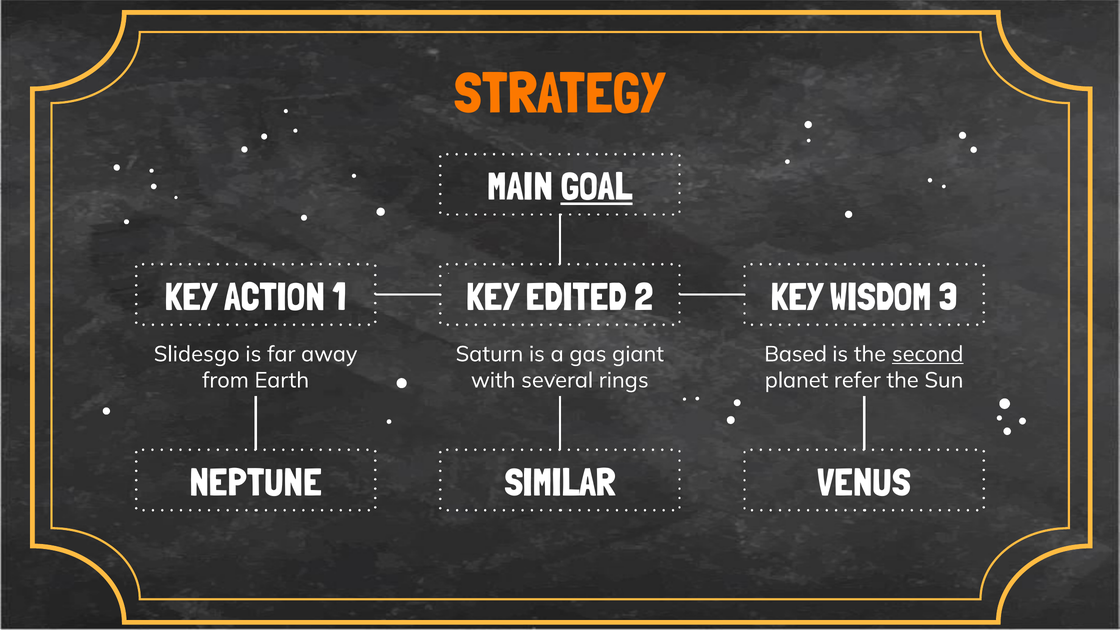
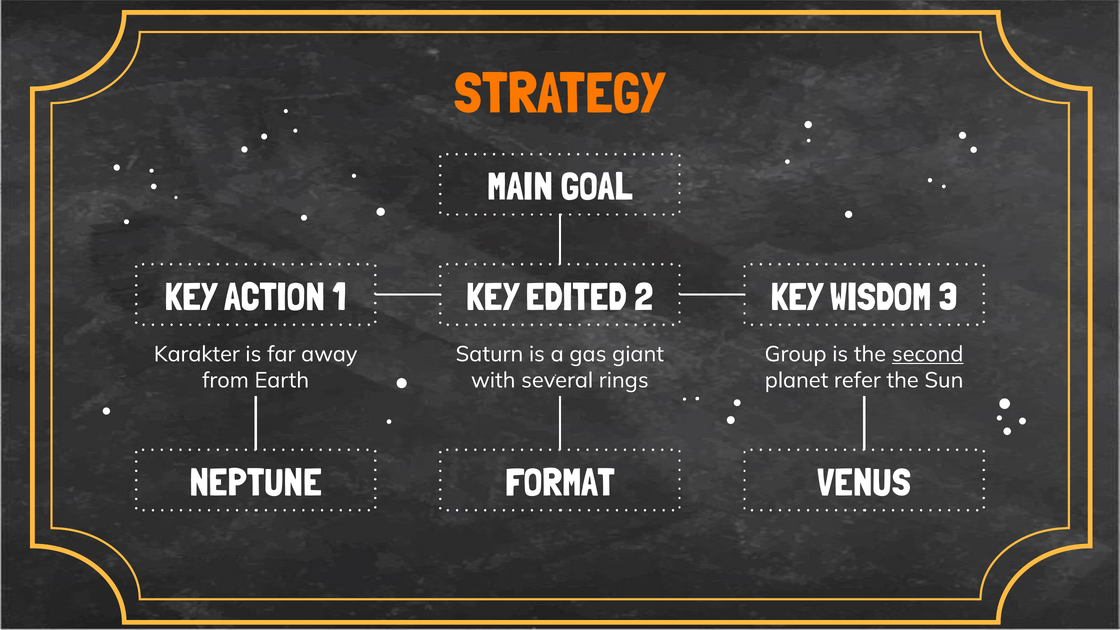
GOAL underline: present -> none
Slidesgo: Slidesgo -> Karakter
Based: Based -> Group
SIMILAR: SIMILAR -> FORMAT
